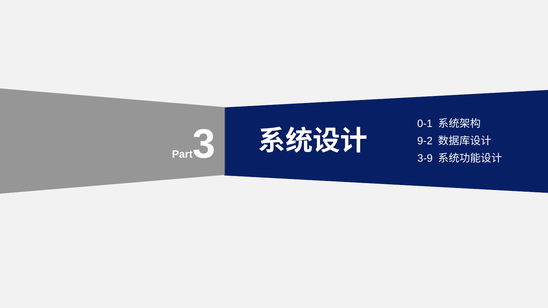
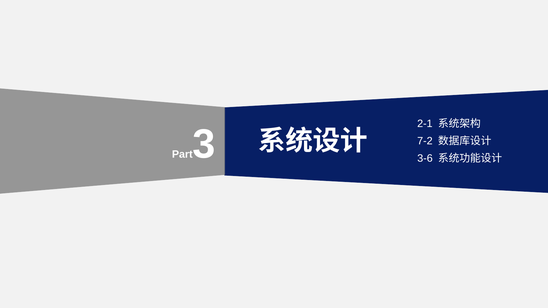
0-1: 0-1 -> 2-1
9-2: 9-2 -> 7-2
3-9: 3-9 -> 3-6
